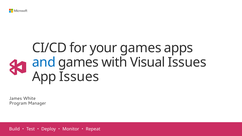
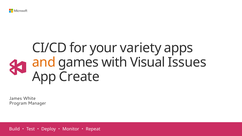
your games: games -> variety
and colour: blue -> orange
App Issues: Issues -> Create
